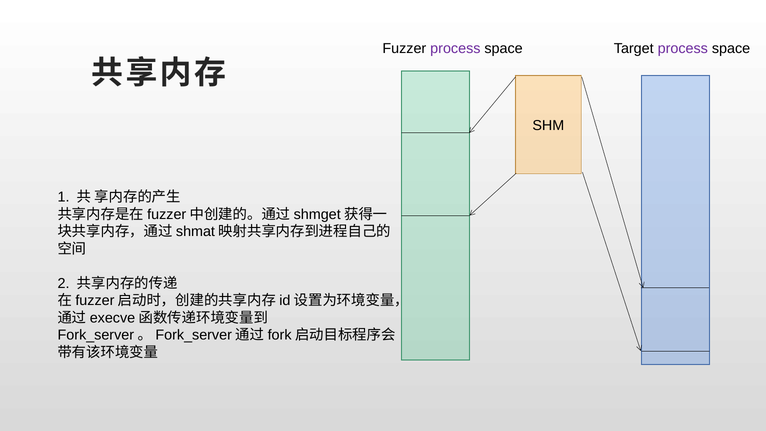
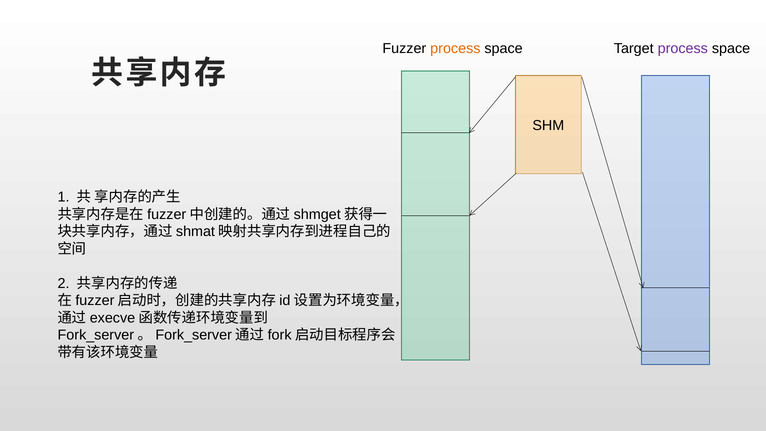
process at (455, 48) colour: purple -> orange
